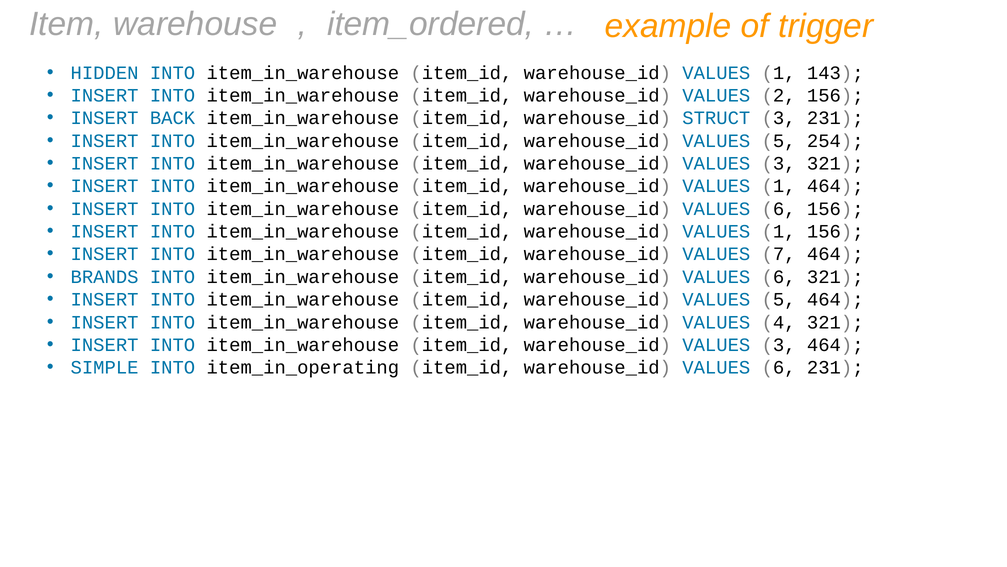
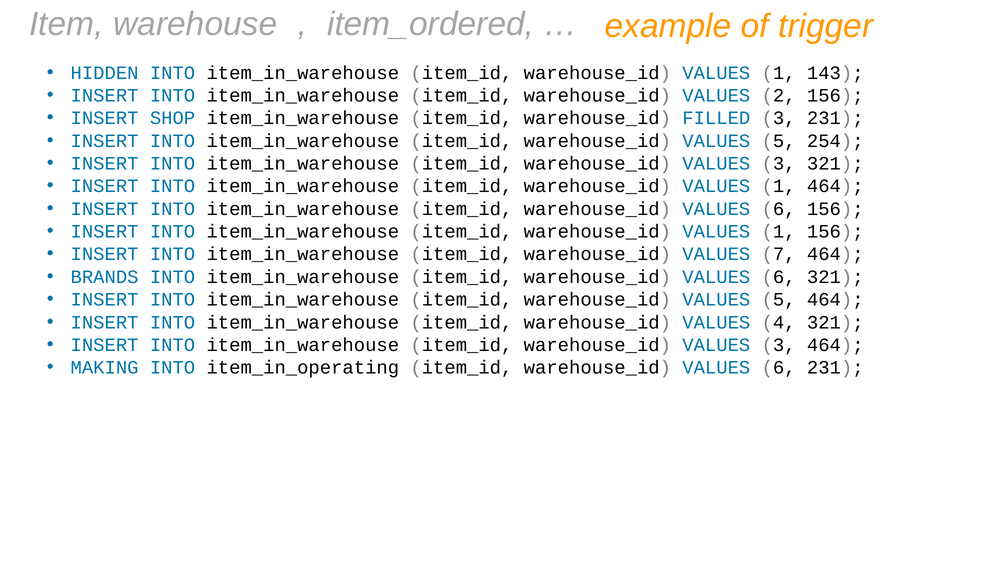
BACK: BACK -> SHOP
STRUCT: STRUCT -> FILLED
SIMPLE: SIMPLE -> MAKING
